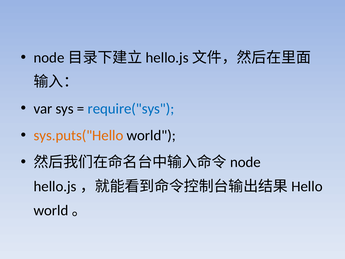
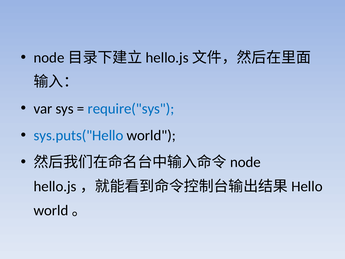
sys.puts("Hello colour: orange -> blue
